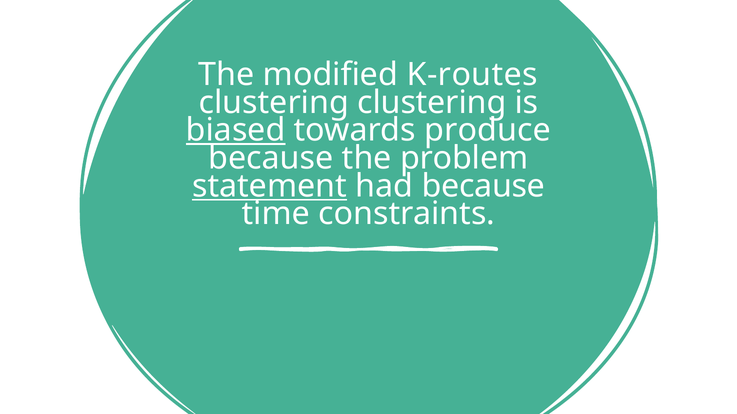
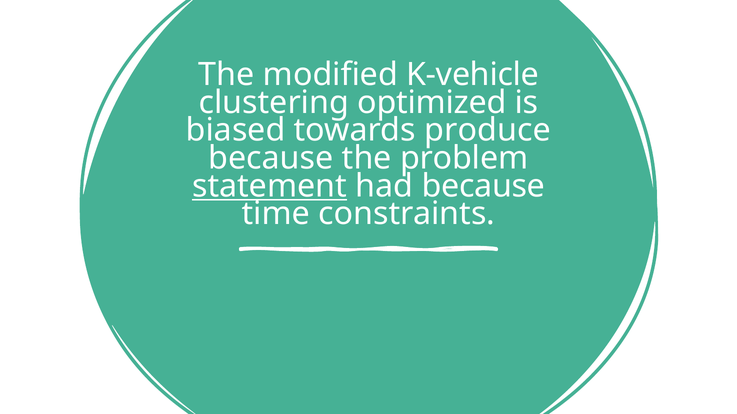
K-routes: K-routes -> K-vehicle
clustering clustering: clustering -> optimized
biased underline: present -> none
